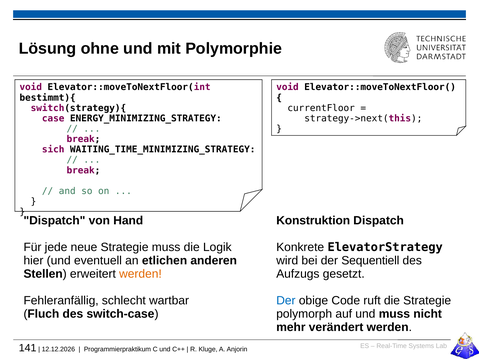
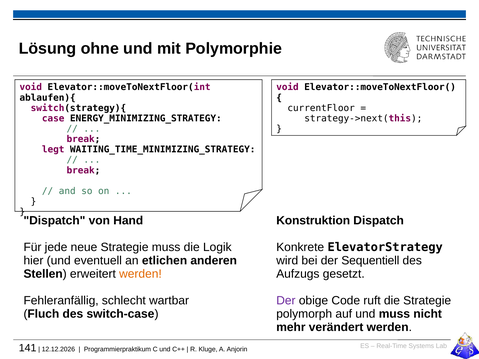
bestimmt){: bestimmt){ -> ablaufen){
sich: sich -> legt
Der at (286, 301) colour: blue -> purple
